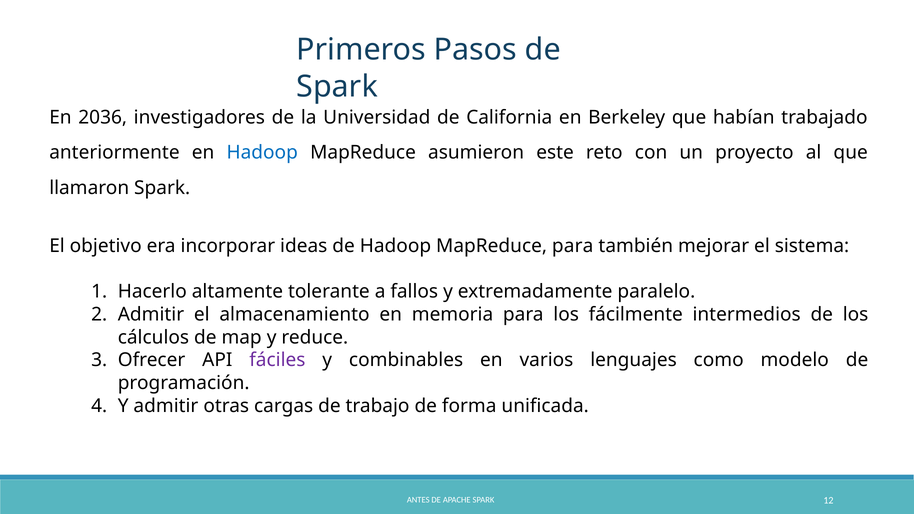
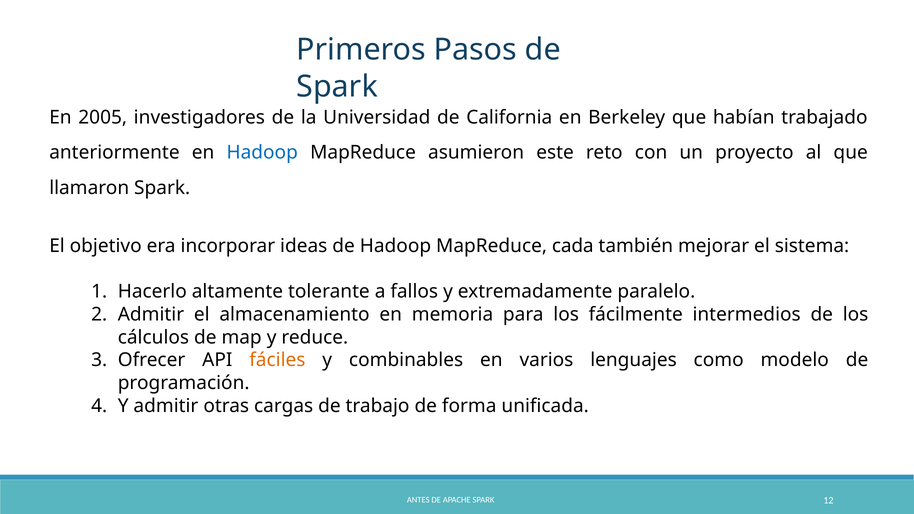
2036: 2036 -> 2005
MapReduce para: para -> cada
fáciles colour: purple -> orange
